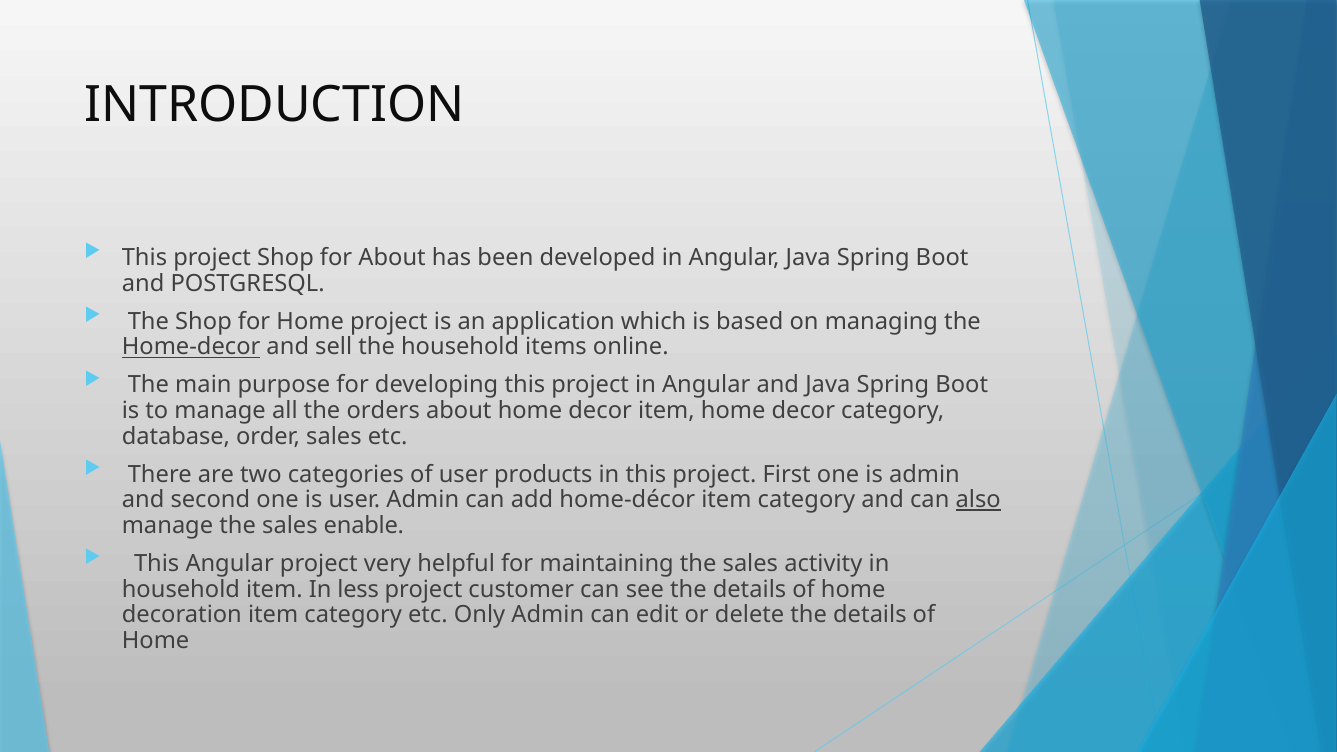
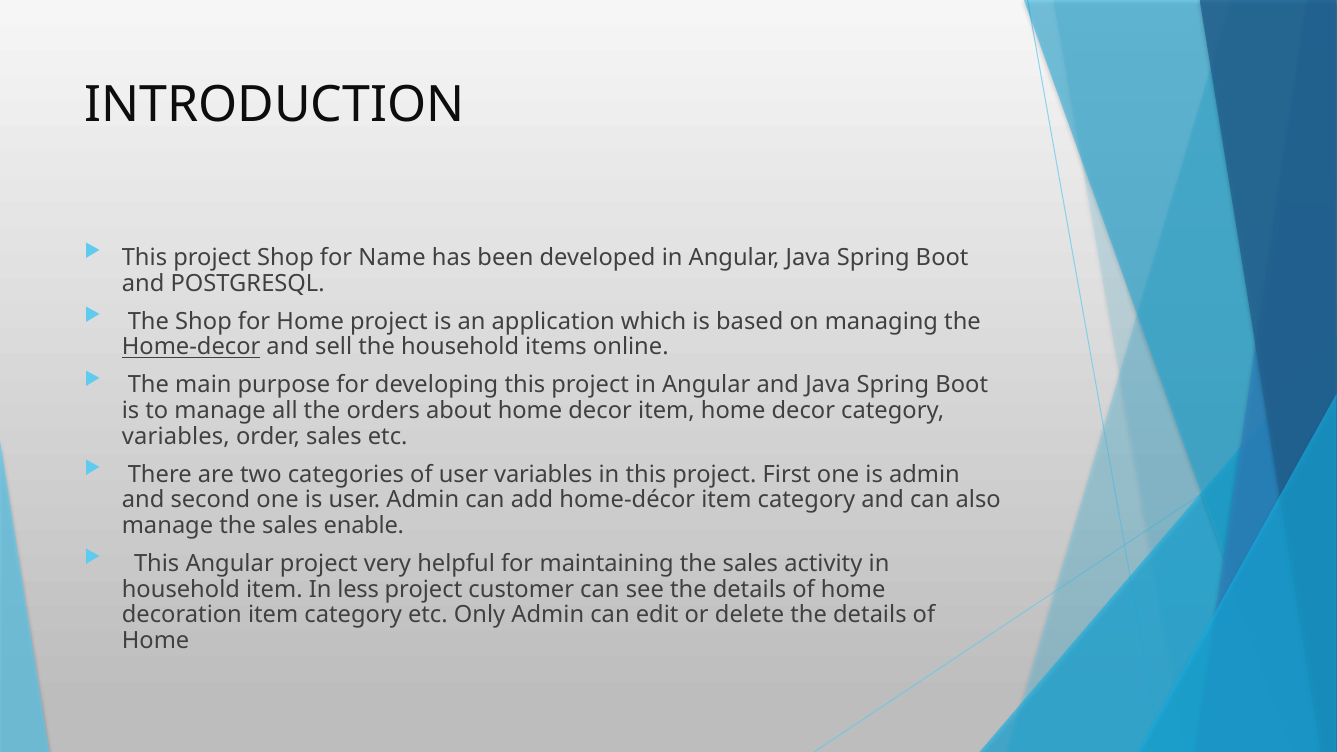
for About: About -> Name
database at (176, 436): database -> variables
user products: products -> variables
also underline: present -> none
